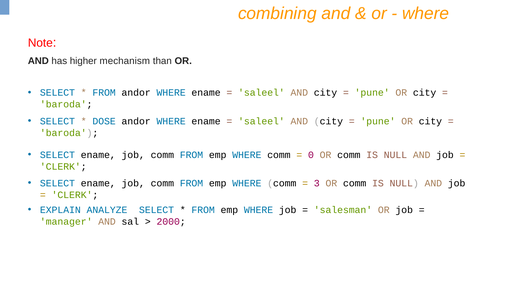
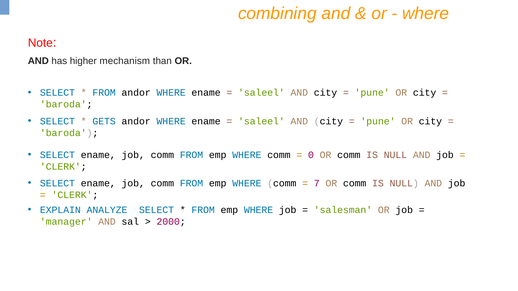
DOSE: DOSE -> GETS
3: 3 -> 7
